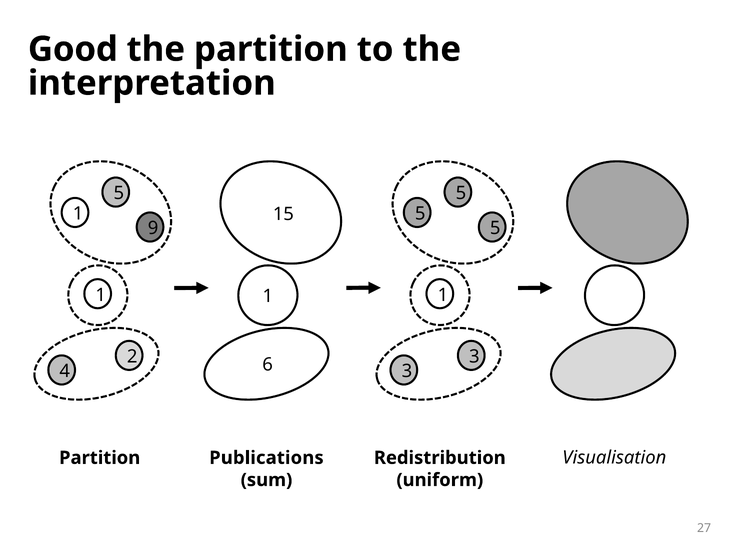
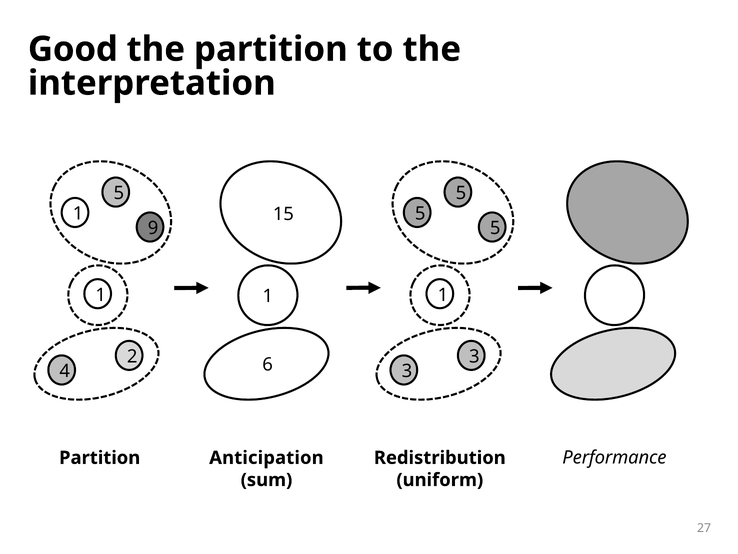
Visualisation: Visualisation -> Performance
Publications: Publications -> Anticipation
